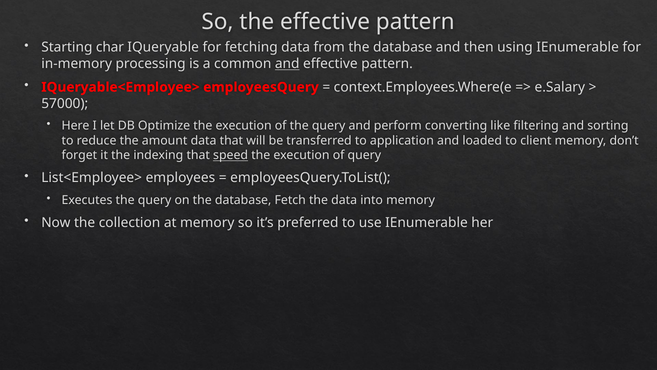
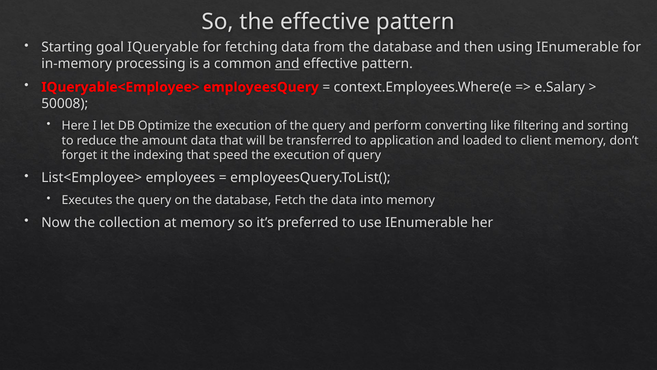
char: char -> goal
57000: 57000 -> 50008
speed underline: present -> none
